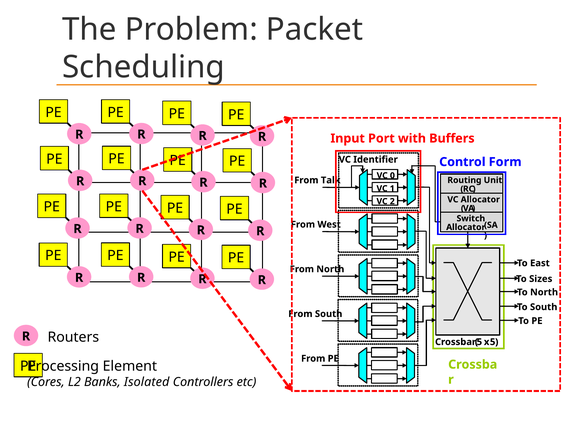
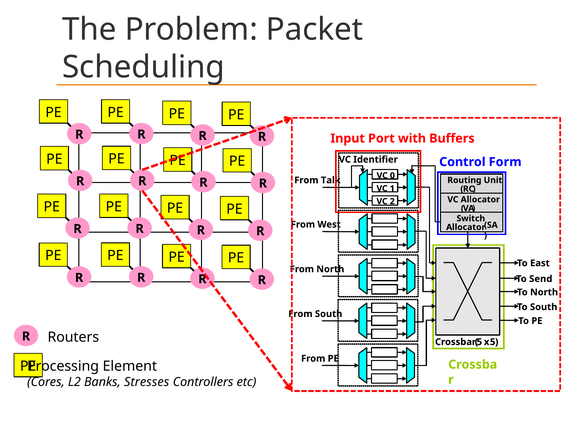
Sizes: Sizes -> Send
Isolated: Isolated -> Stresses
